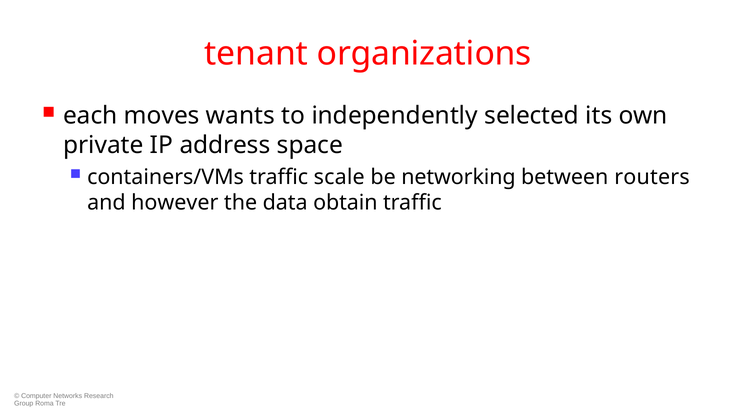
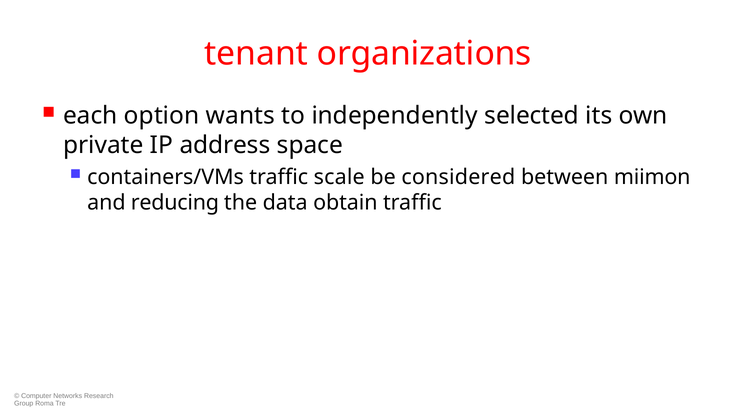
moves: moves -> option
networking: networking -> considered
routers: routers -> miimon
however: however -> reducing
